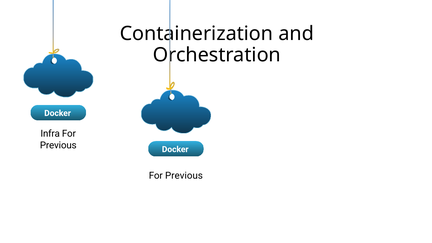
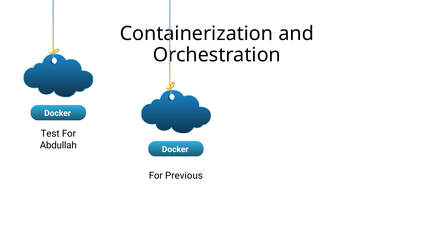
Infra: Infra -> Test
Previous at (58, 145): Previous -> Abdullah
